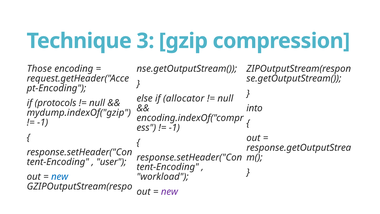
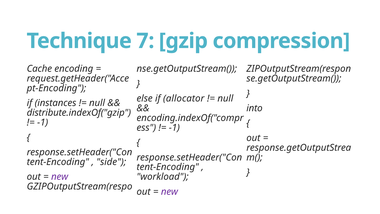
3: 3 -> 7
Those: Those -> Cache
protocols: protocols -> instances
mydump.indexOf("gzip: mydump.indexOf("gzip -> distribute.indexOf("gzip
user: user -> side
new at (60, 177) colour: blue -> purple
